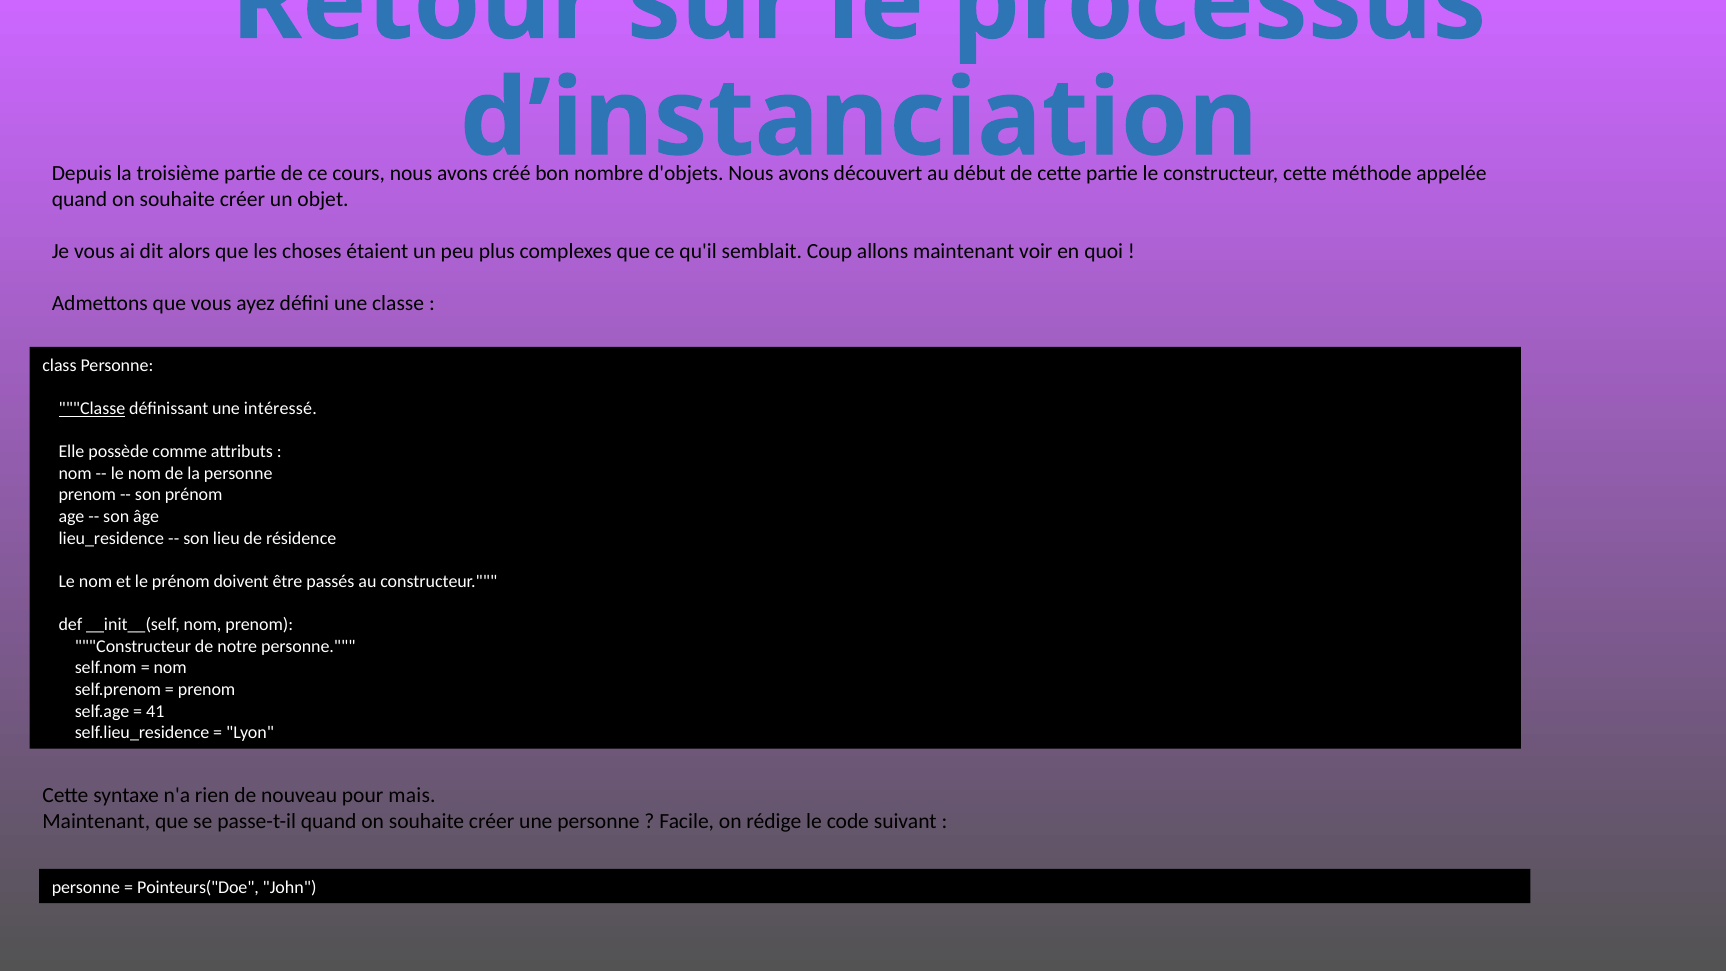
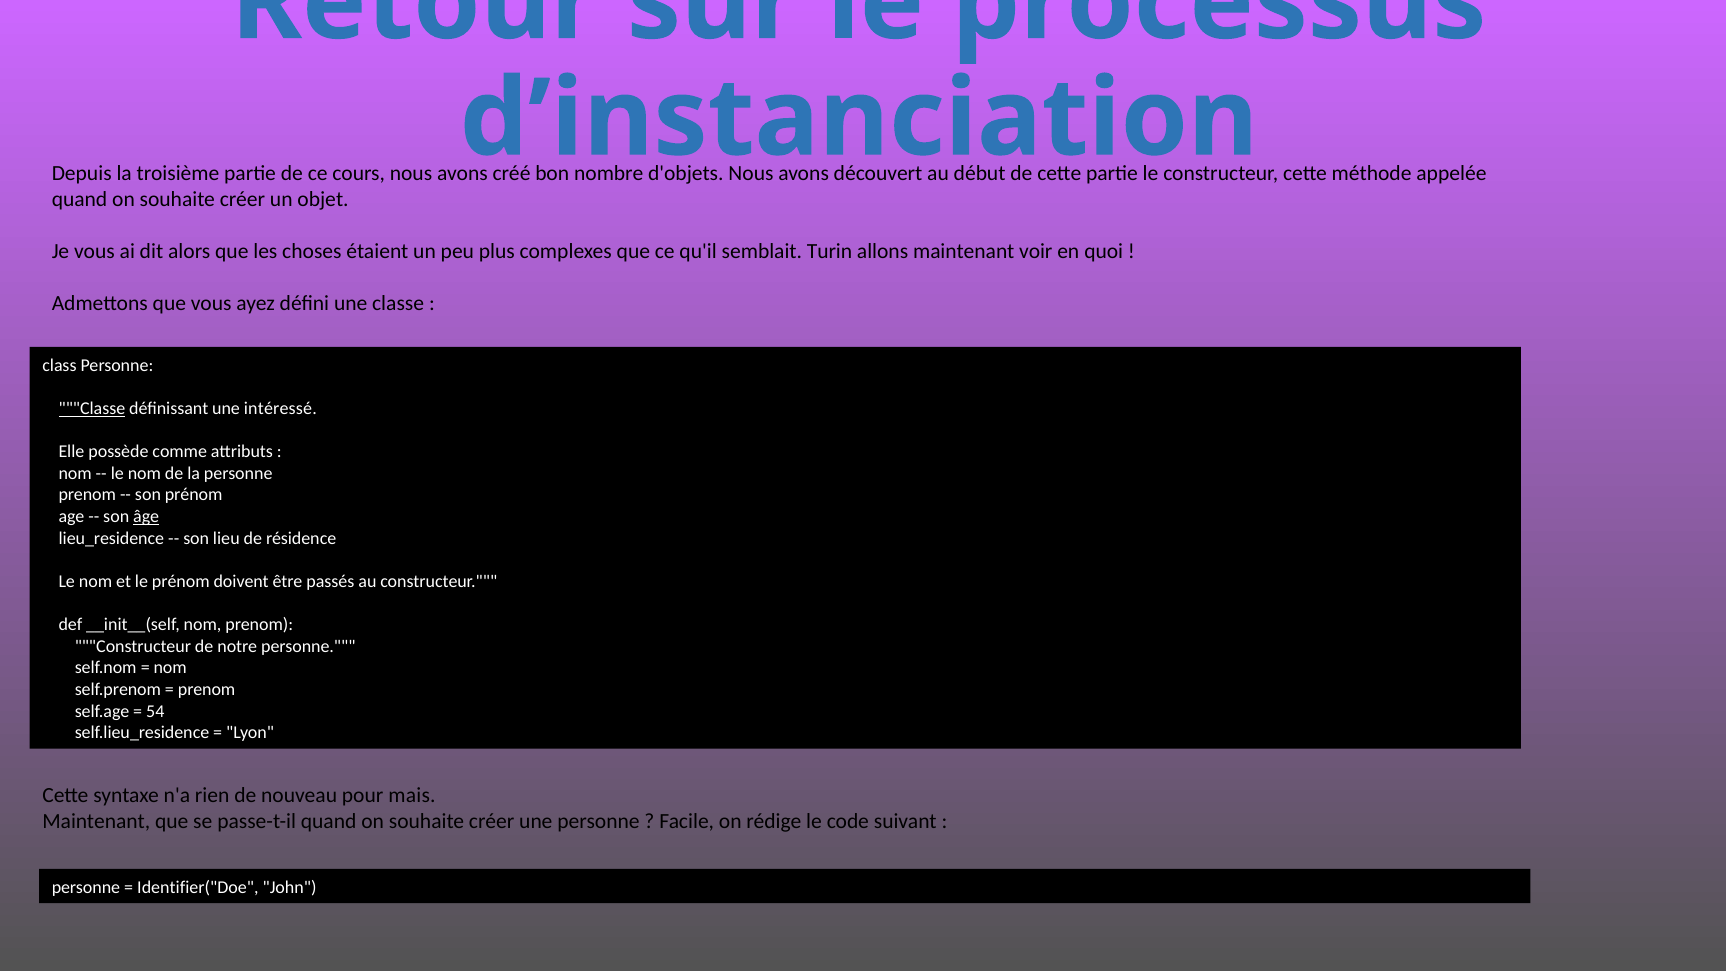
Coup: Coup -> Turin
âge underline: none -> present
41: 41 -> 54
Pointeurs("Doe: Pointeurs("Doe -> Identifier("Doe
